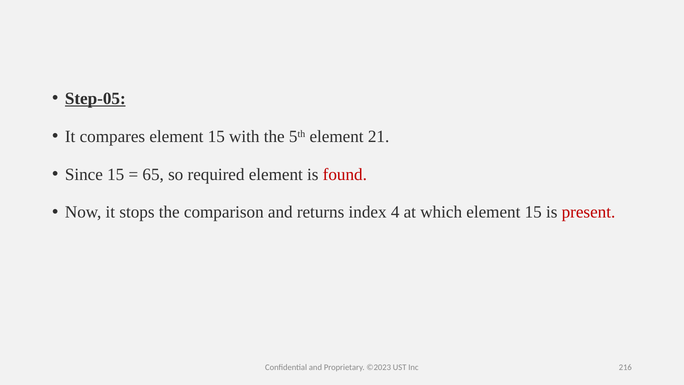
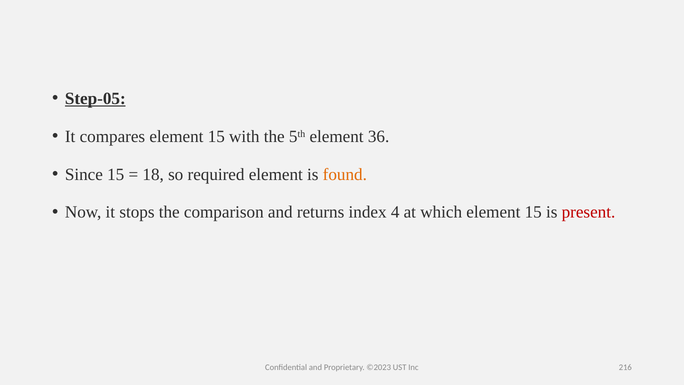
21: 21 -> 36
65: 65 -> 18
found colour: red -> orange
